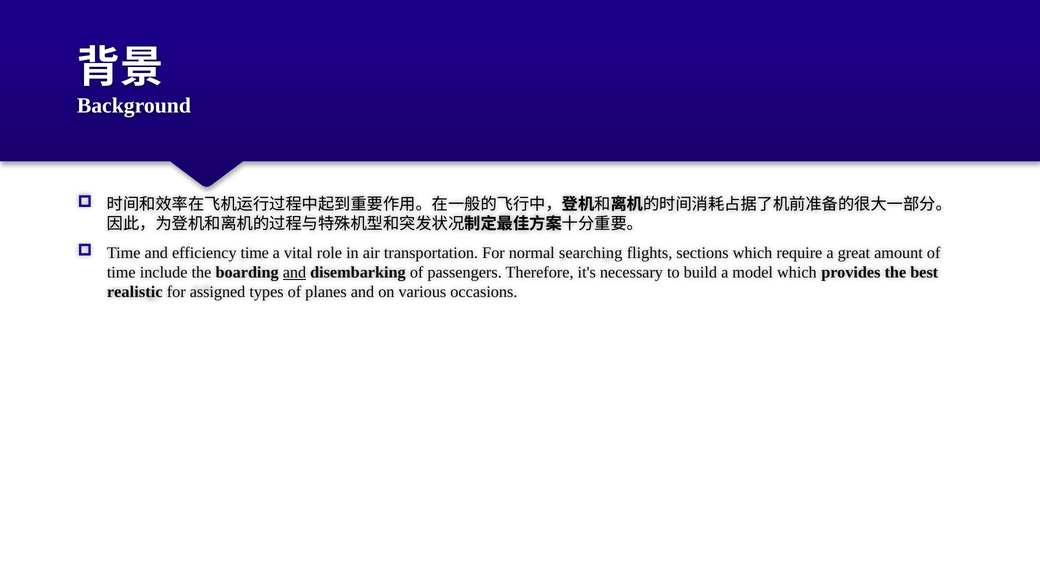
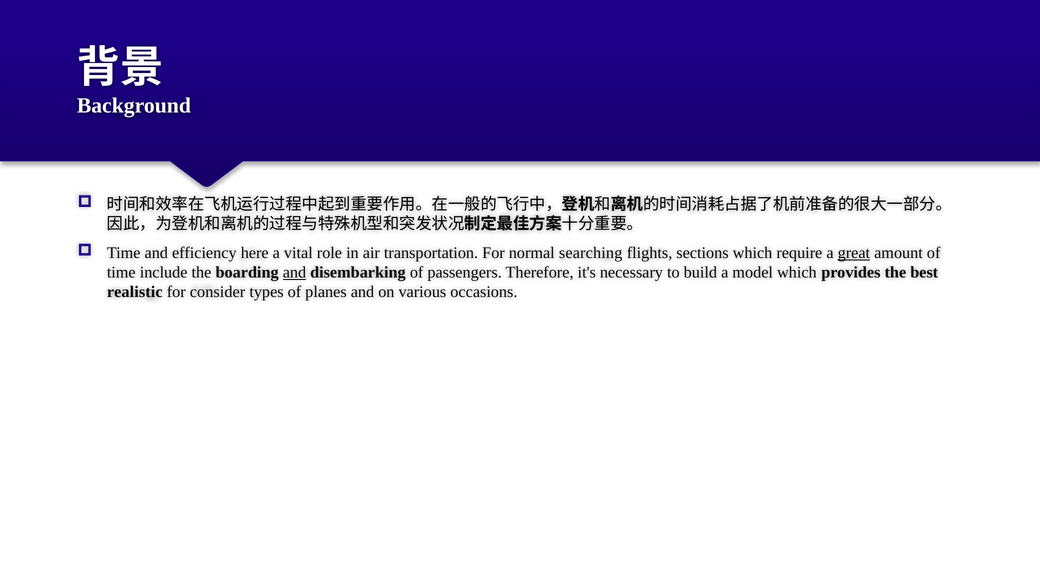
efficiency time: time -> here
great underline: none -> present
assigned: assigned -> consider
